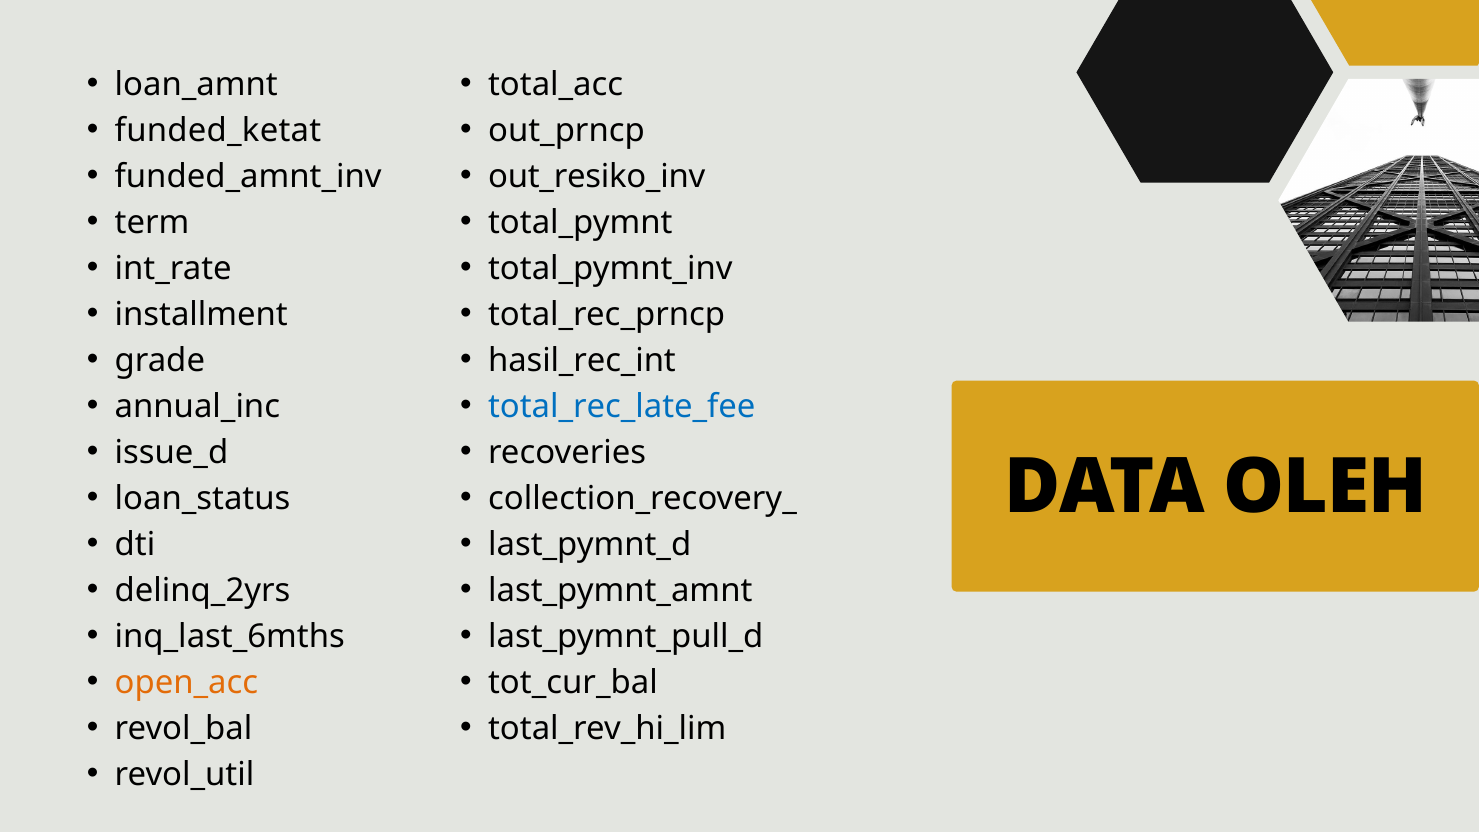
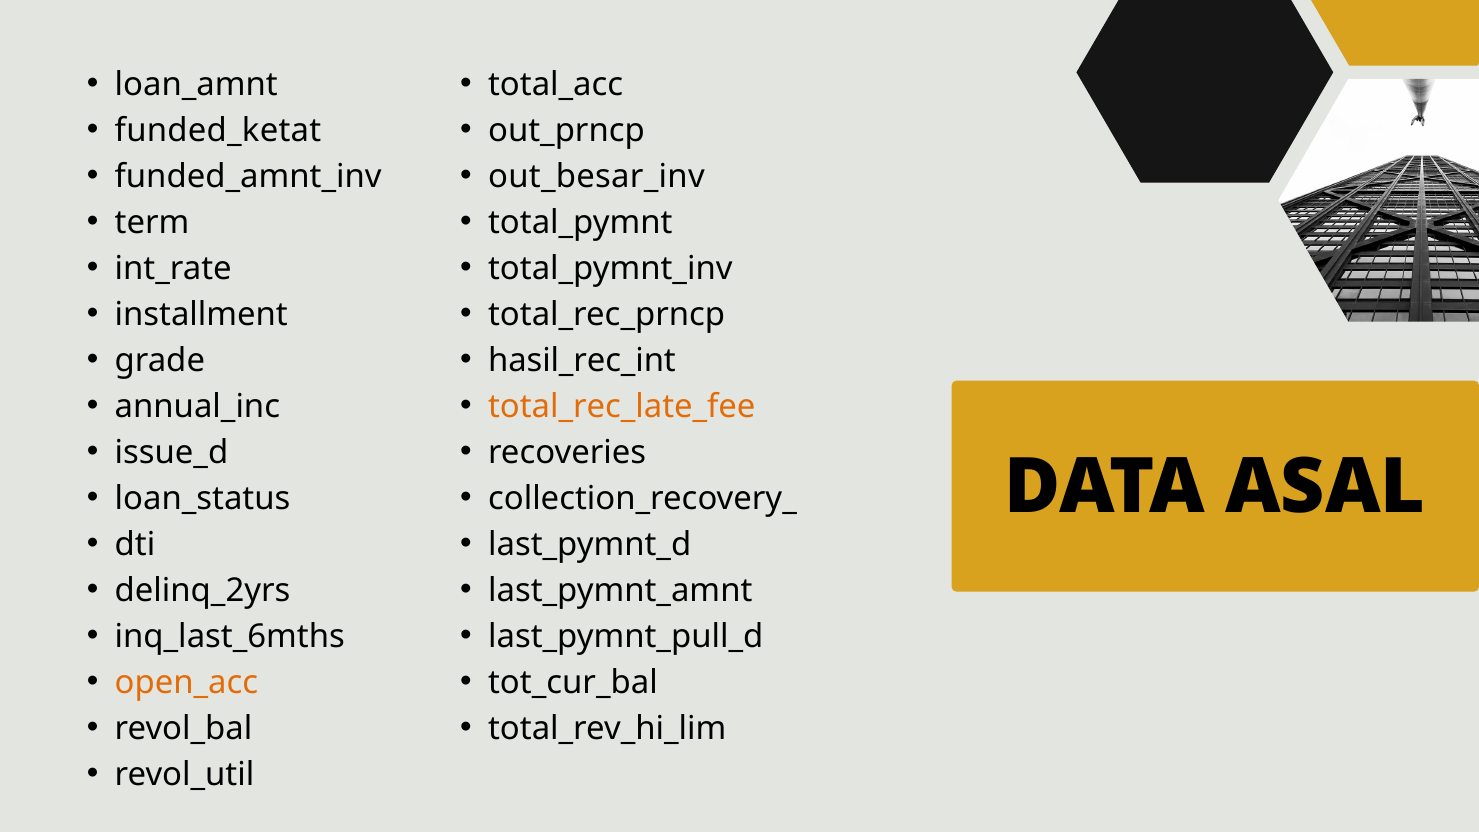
out_resiko_inv: out_resiko_inv -> out_besar_inv
total_rec_late_fee colour: blue -> orange
OLEH: OLEH -> ASAL
